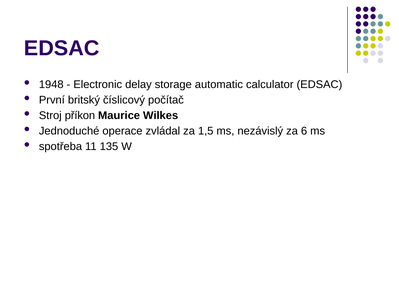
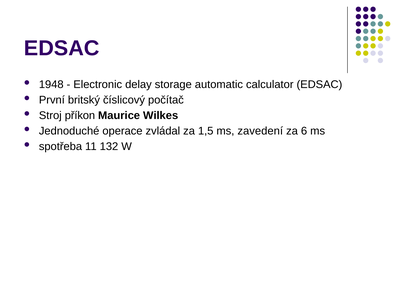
nezávislý: nezávislý -> zavedení
135: 135 -> 132
